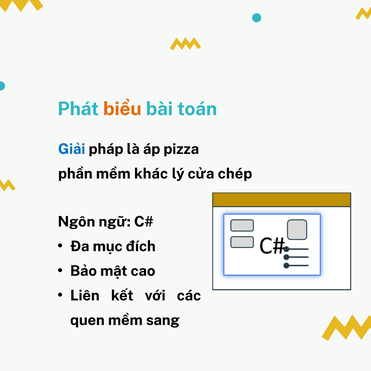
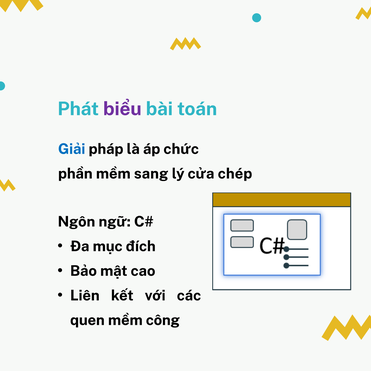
biểu colour: orange -> purple
pizza: pizza -> chức
khác: khác -> sang
sang: sang -> công
